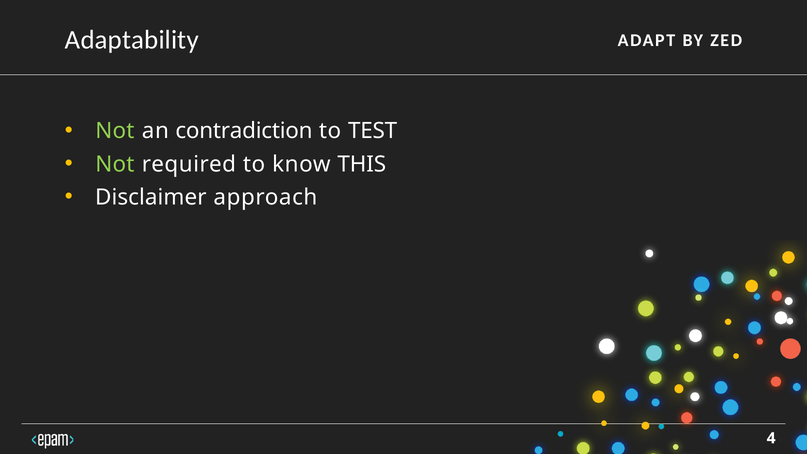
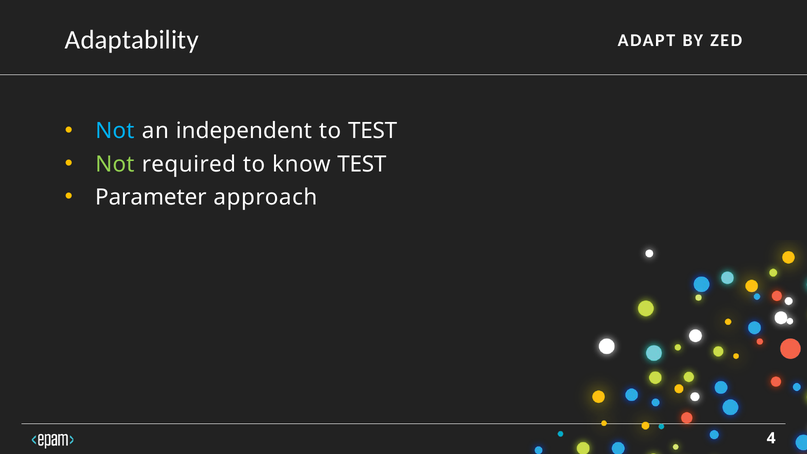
Not at (115, 131) colour: light green -> light blue
contradiction: contradiction -> independent
know THIS: THIS -> TEST
Disclaimer: Disclaimer -> Parameter
